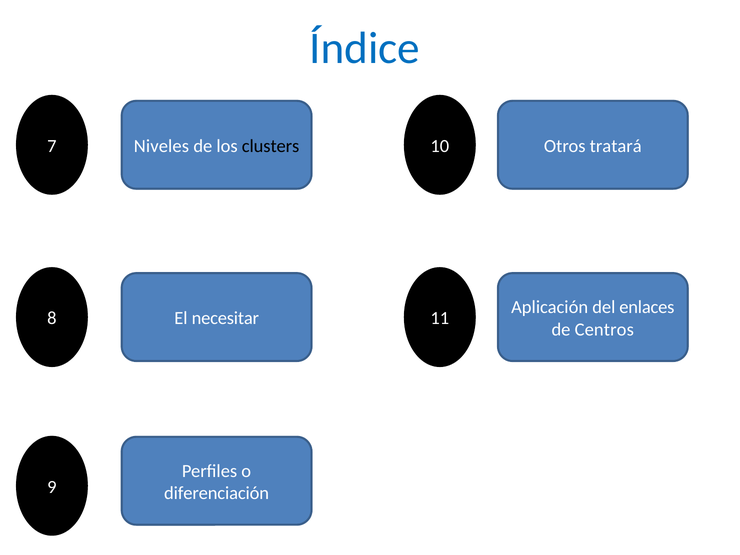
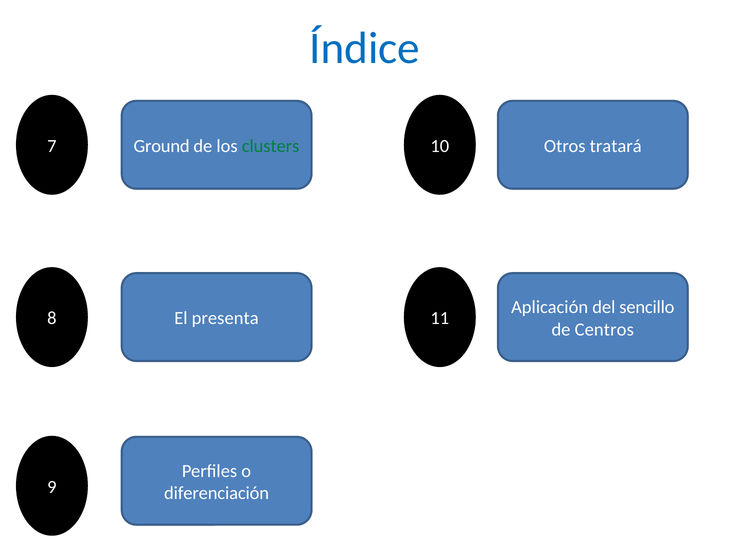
Niveles: Niveles -> Ground
clusters colour: black -> green
enlaces: enlaces -> sencillo
necesitar: necesitar -> presenta
